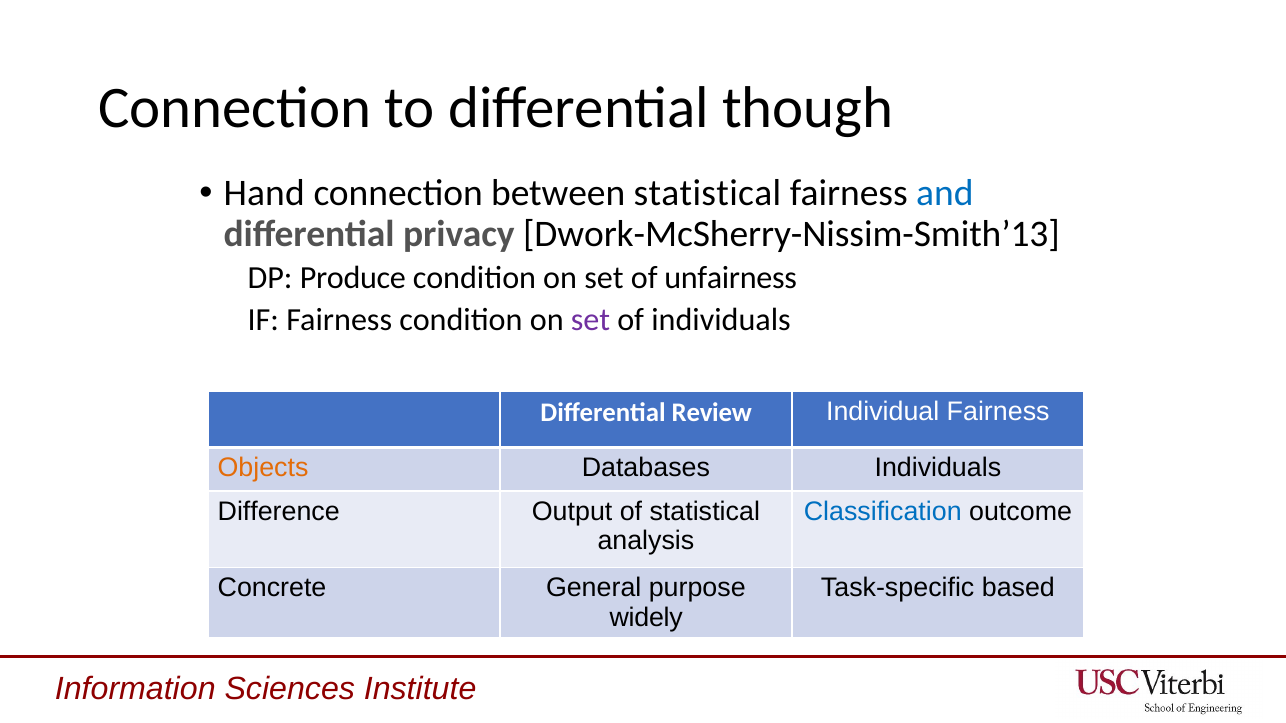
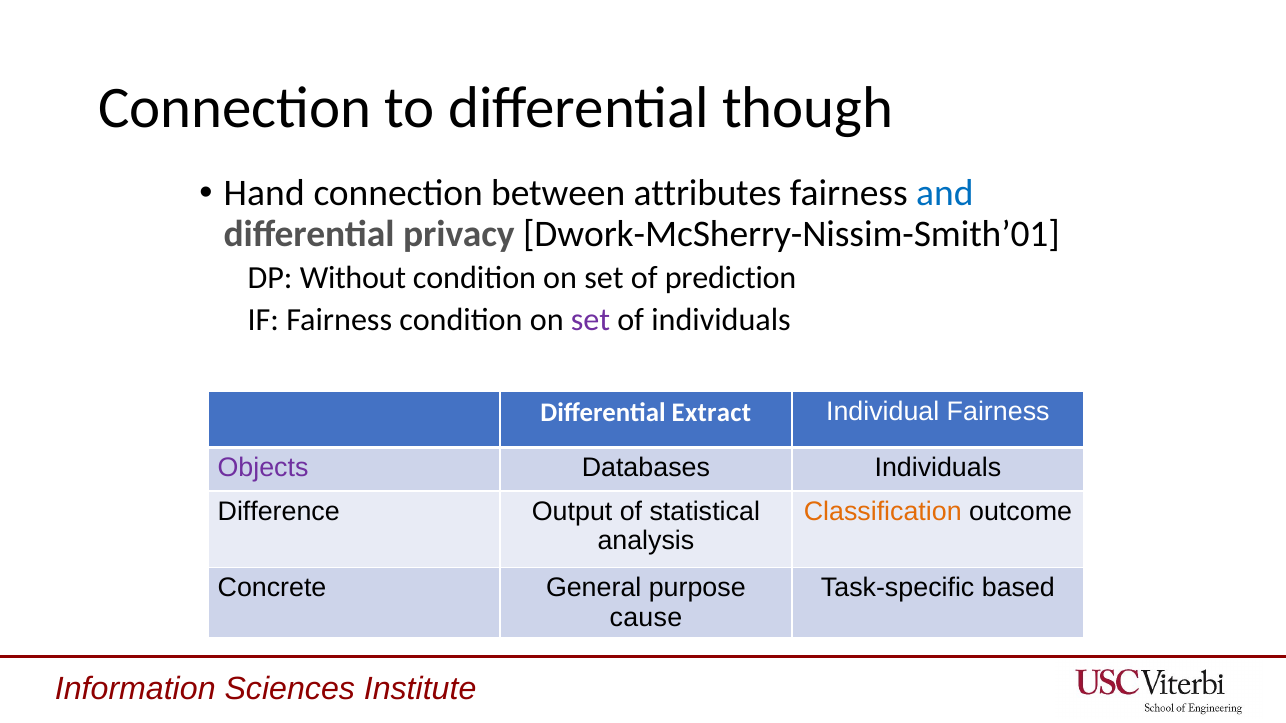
between statistical: statistical -> attributes
Dwork-McSherry-Nissim-Smith’13: Dwork-McSherry-Nissim-Smith’13 -> Dwork-McSherry-Nissim-Smith’01
Produce: Produce -> Without
unfairness: unfairness -> prediction
Review: Review -> Extract
Objects colour: orange -> purple
Classification colour: blue -> orange
widely: widely -> cause
